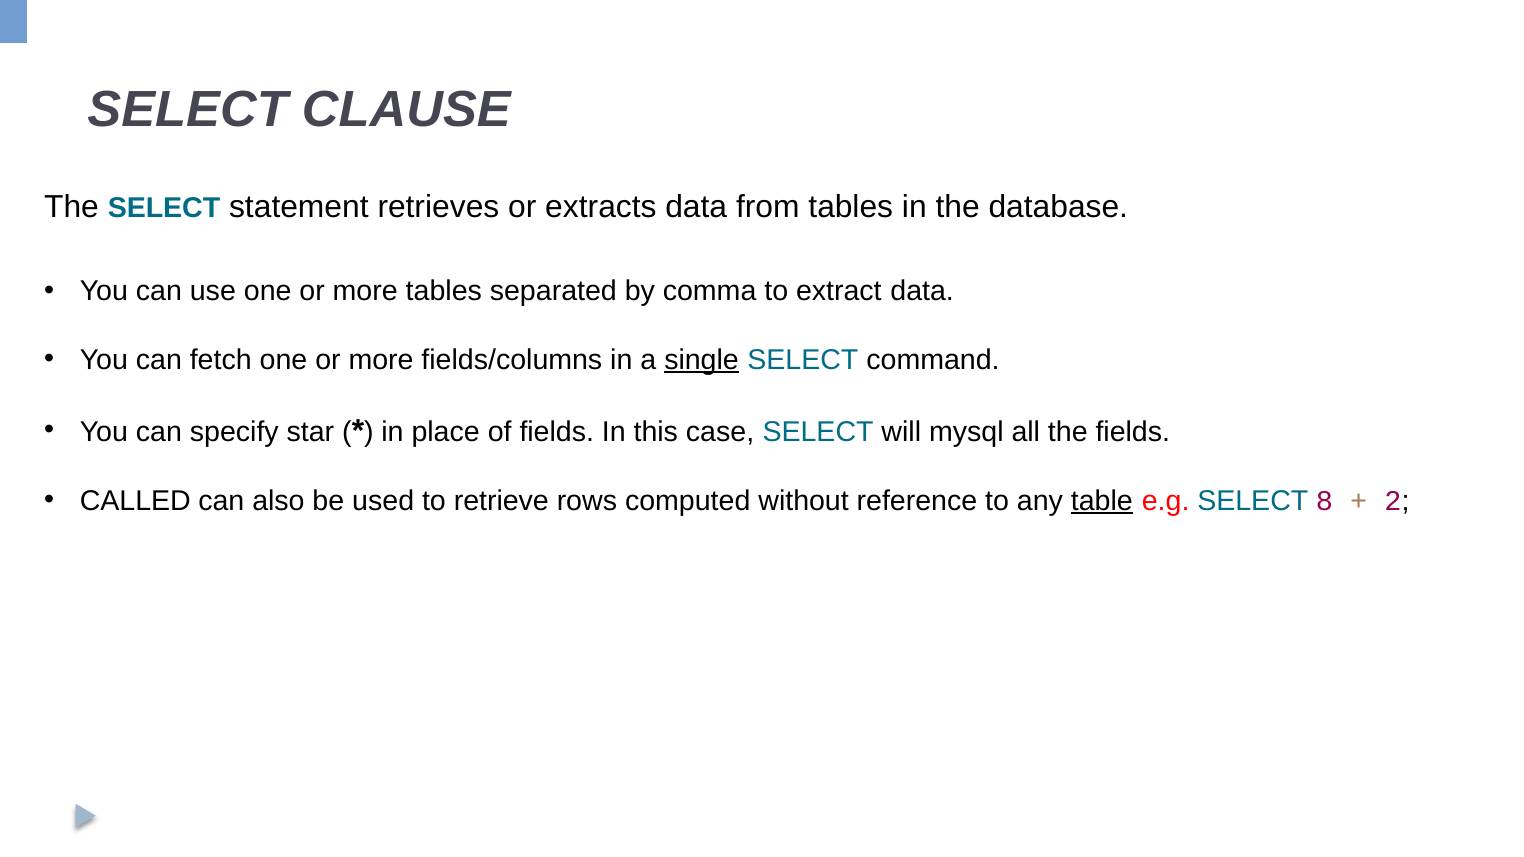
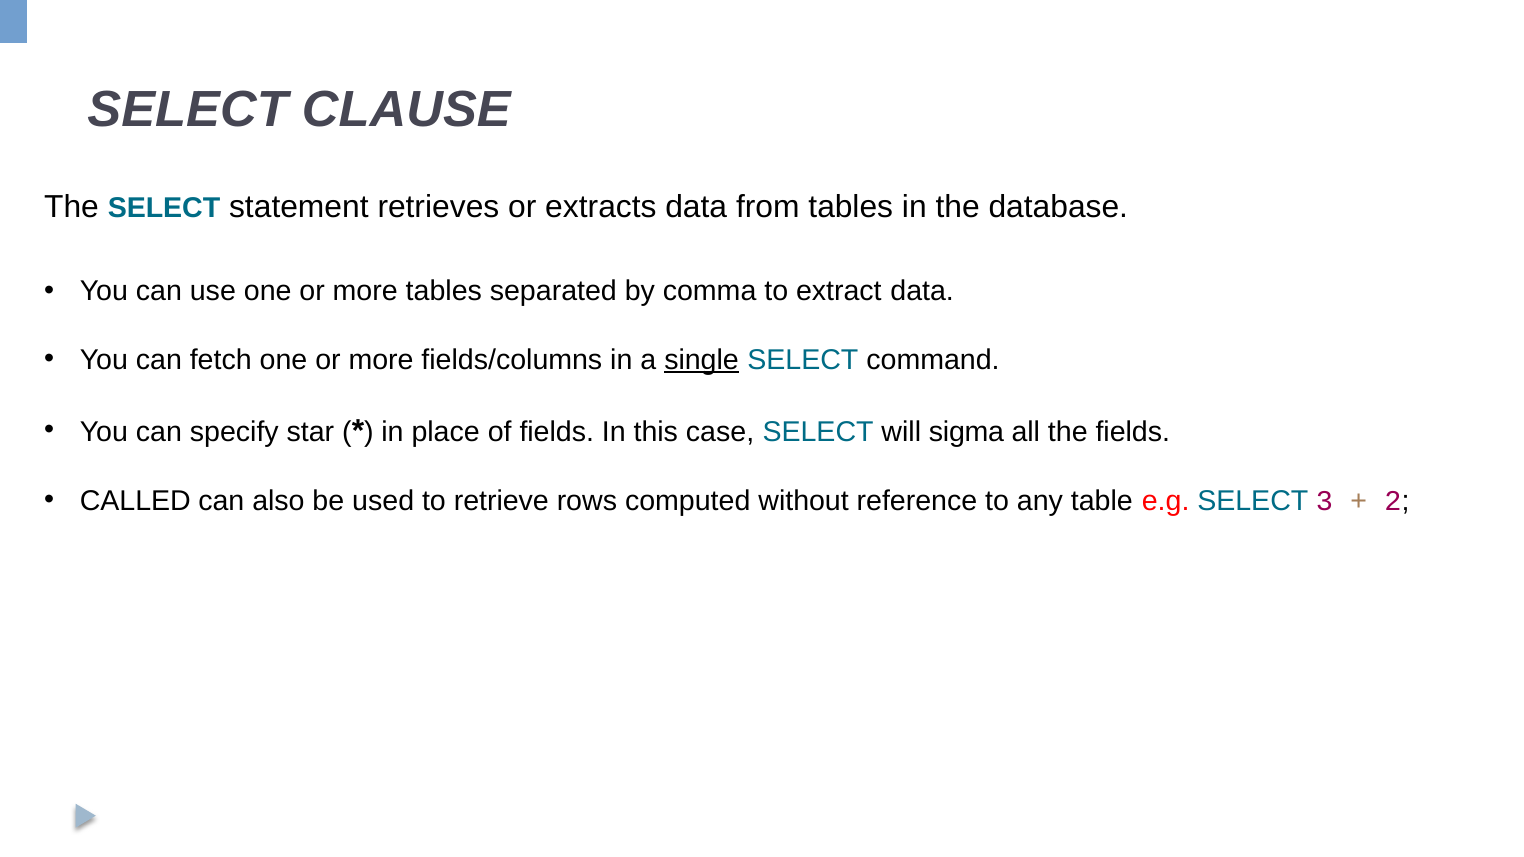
mysql: mysql -> sigma
table underline: present -> none
8: 8 -> 3
